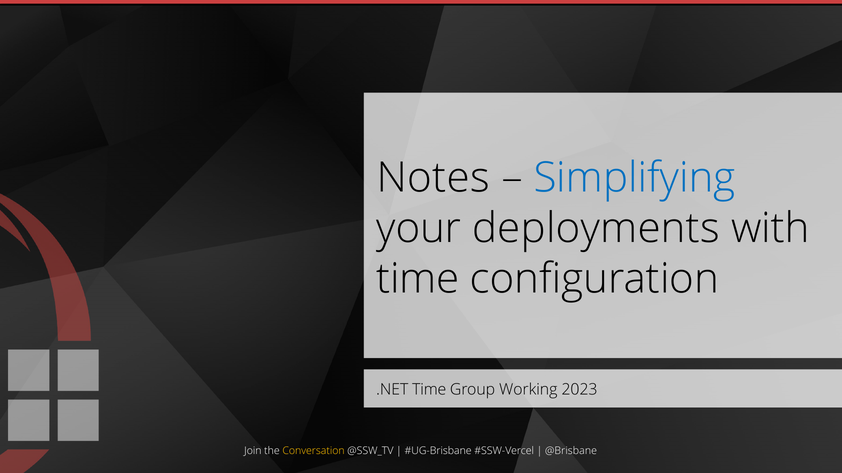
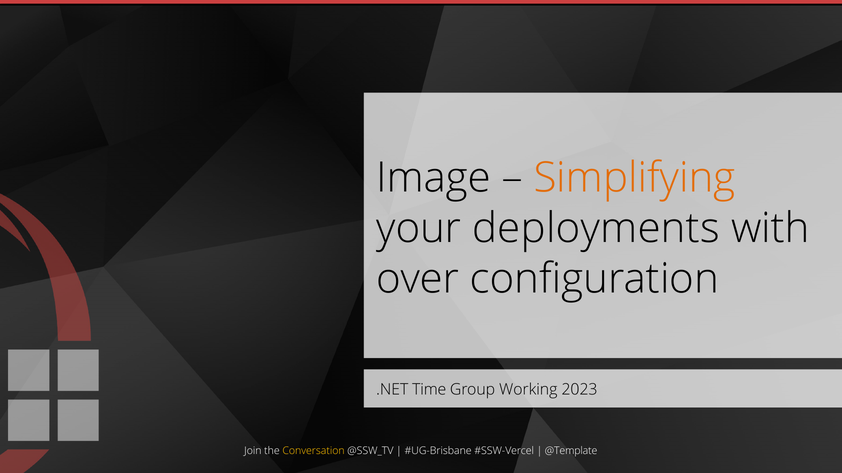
Notes: Notes -> Image
Simplifying colour: blue -> orange
time at (418, 279): time -> over
@Brisbane: @Brisbane -> @Template
